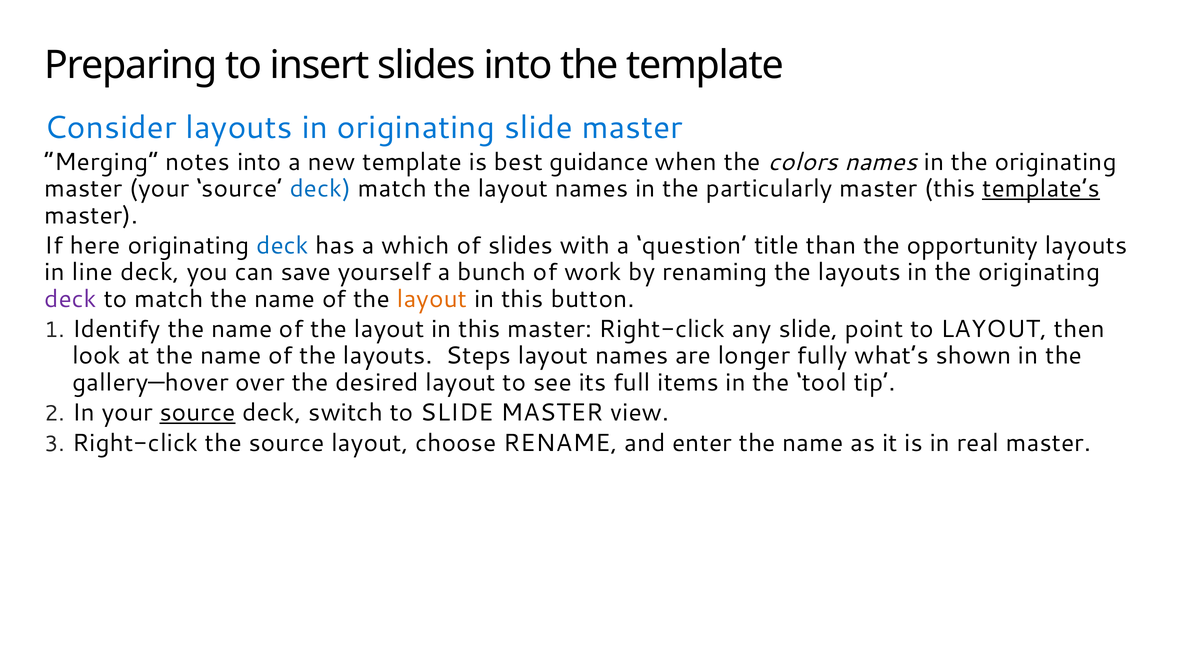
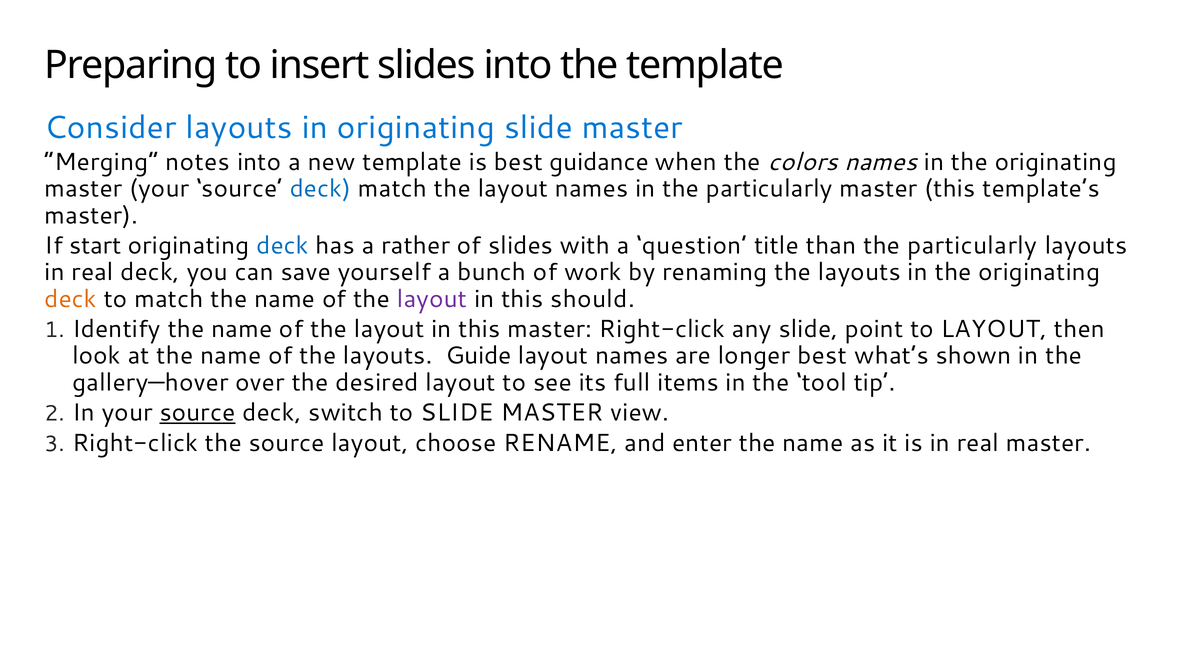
template’s underline: present -> none
here: here -> start
which: which -> rather
than the opportunity: opportunity -> particularly
line at (92, 272): line -> real
deck at (71, 299) colour: purple -> orange
layout at (432, 299) colour: orange -> purple
button: button -> should
Steps: Steps -> Guide
longer fully: fully -> best
